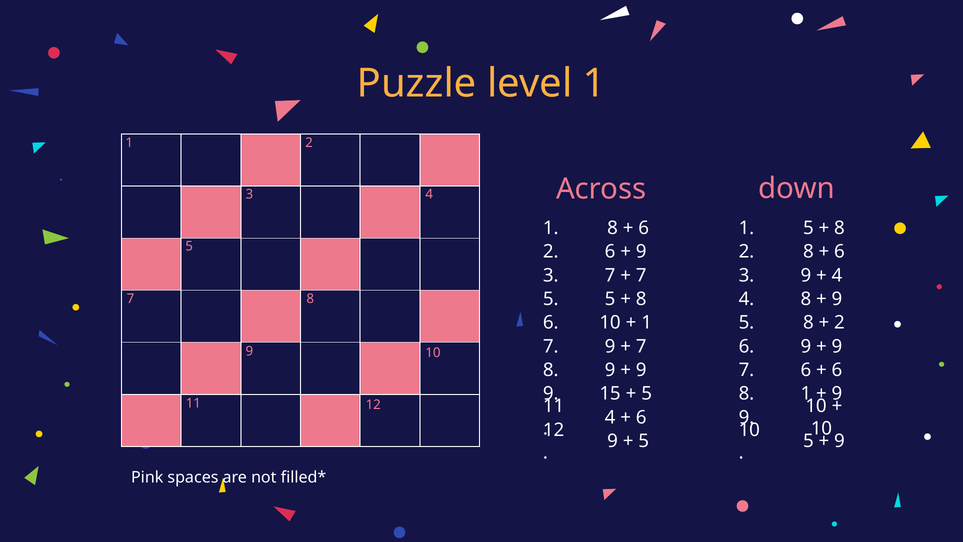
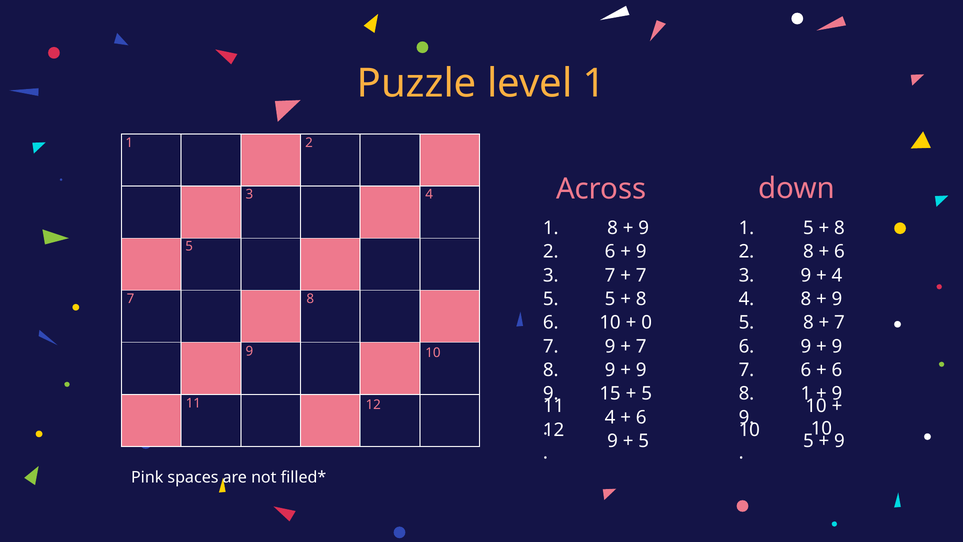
6 at (644, 228): 6 -> 9
1 at (647, 323): 1 -> 0
2 at (839, 323): 2 -> 7
